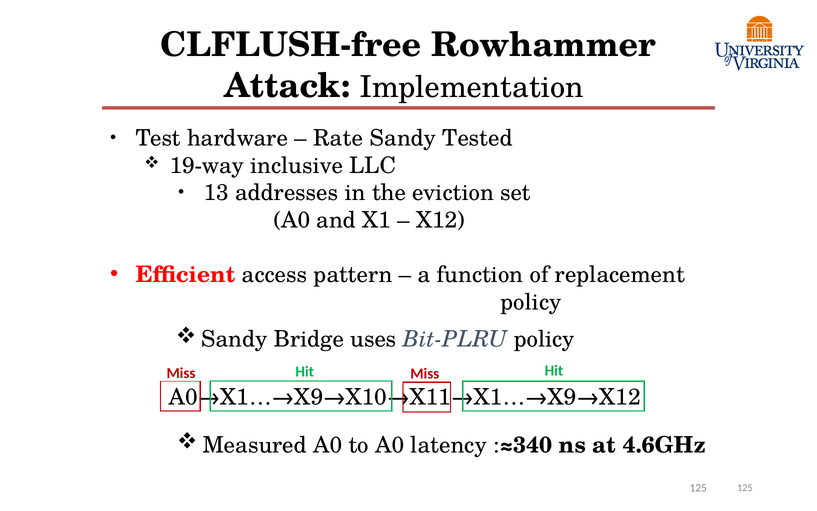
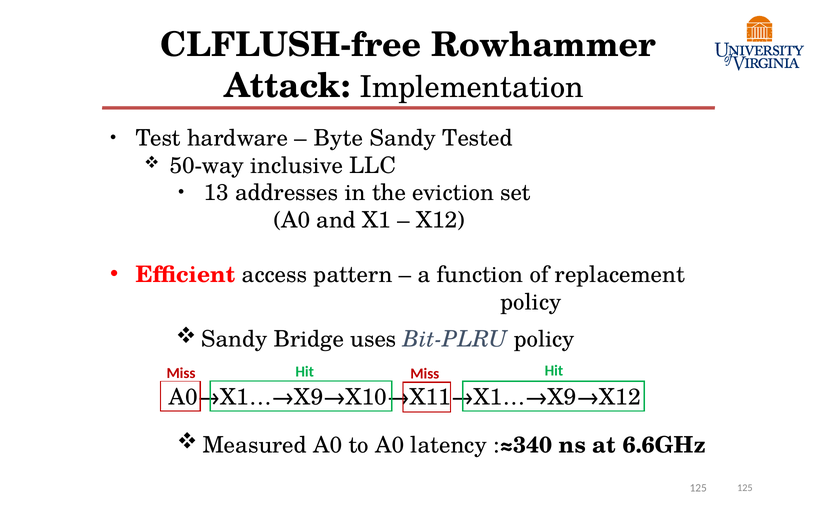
Rate: Rate -> Byte
19-way: 19-way -> 50-way
4.6GHz: 4.6GHz -> 6.6GHz
